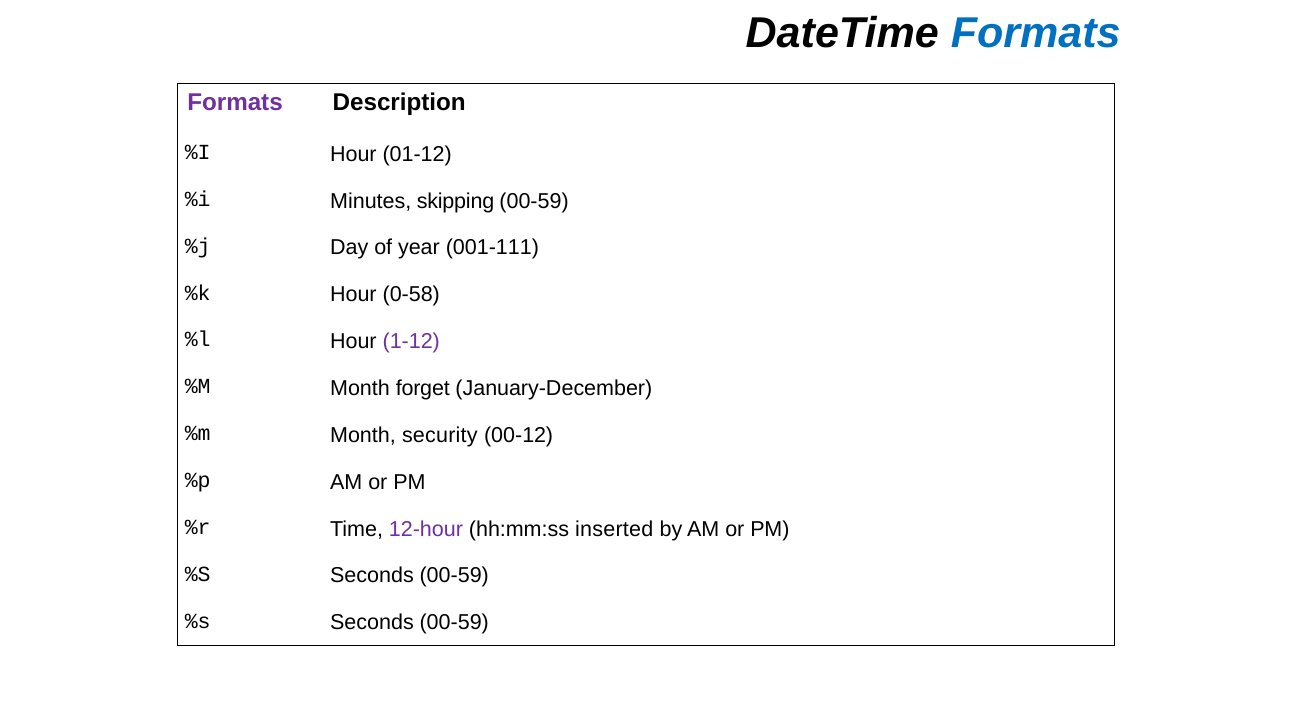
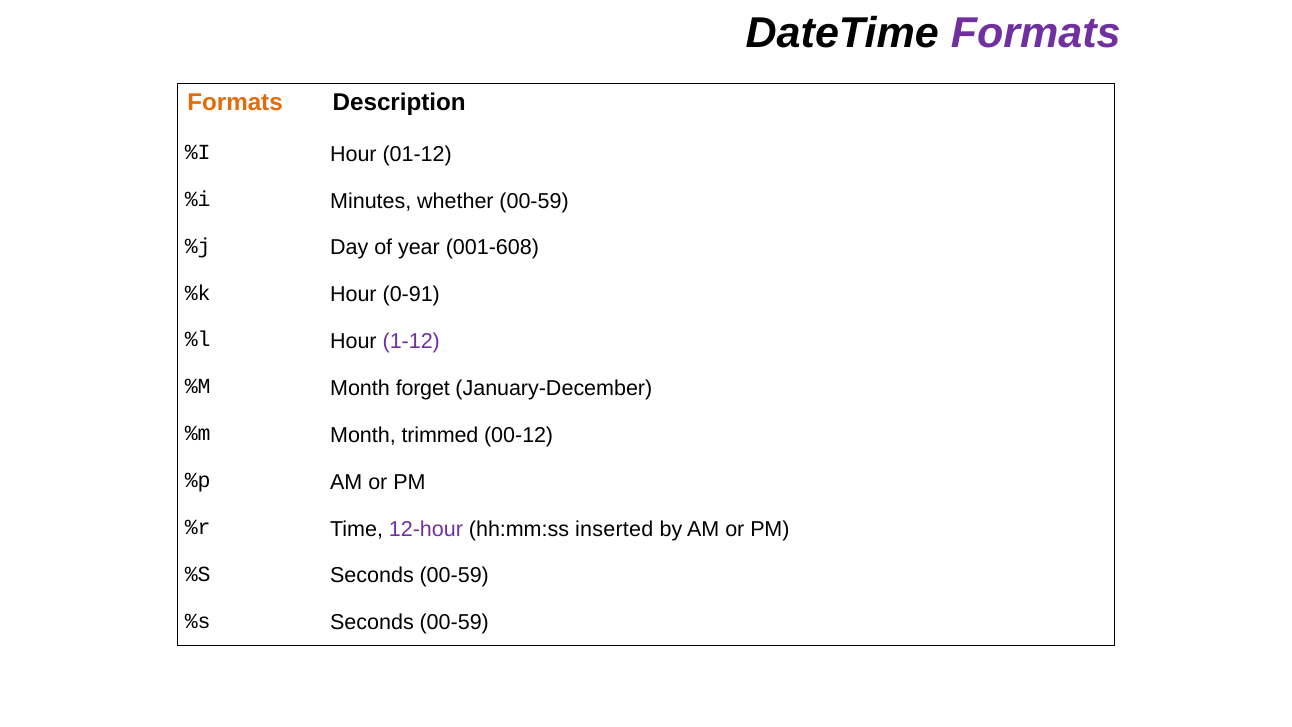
Formats at (1036, 34) colour: blue -> purple
Formats at (235, 102) colour: purple -> orange
skipping: skipping -> whether
001-111: 001-111 -> 001-608
0-58: 0-58 -> 0-91
security: security -> trimmed
